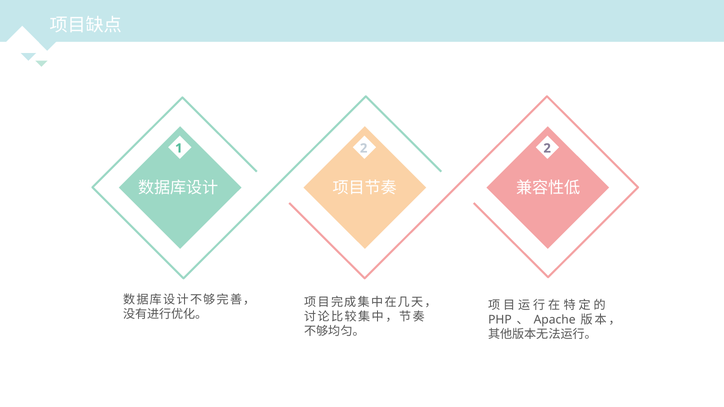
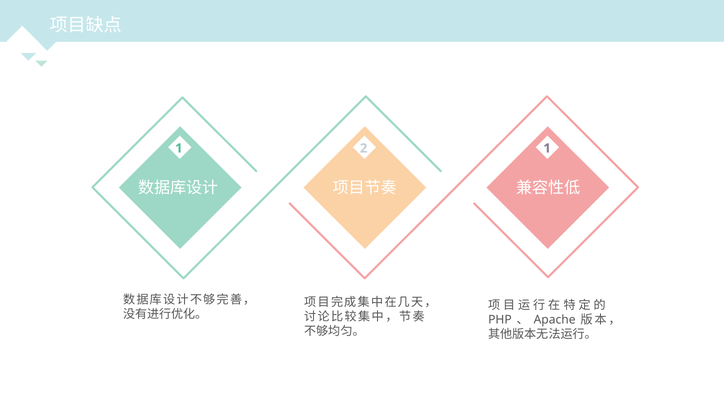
2 2: 2 -> 1
